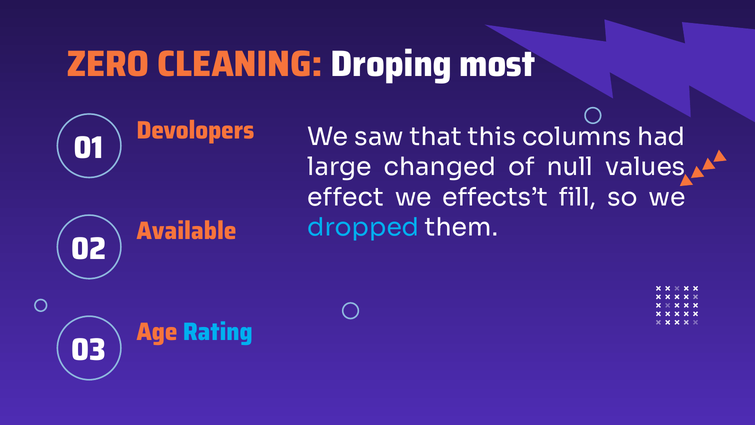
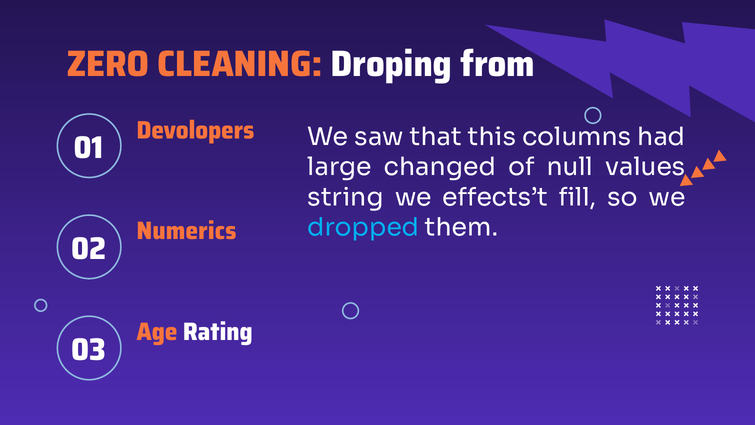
most: most -> from
effect: effect -> string
Available: Available -> Numerics
Rating colour: light blue -> white
